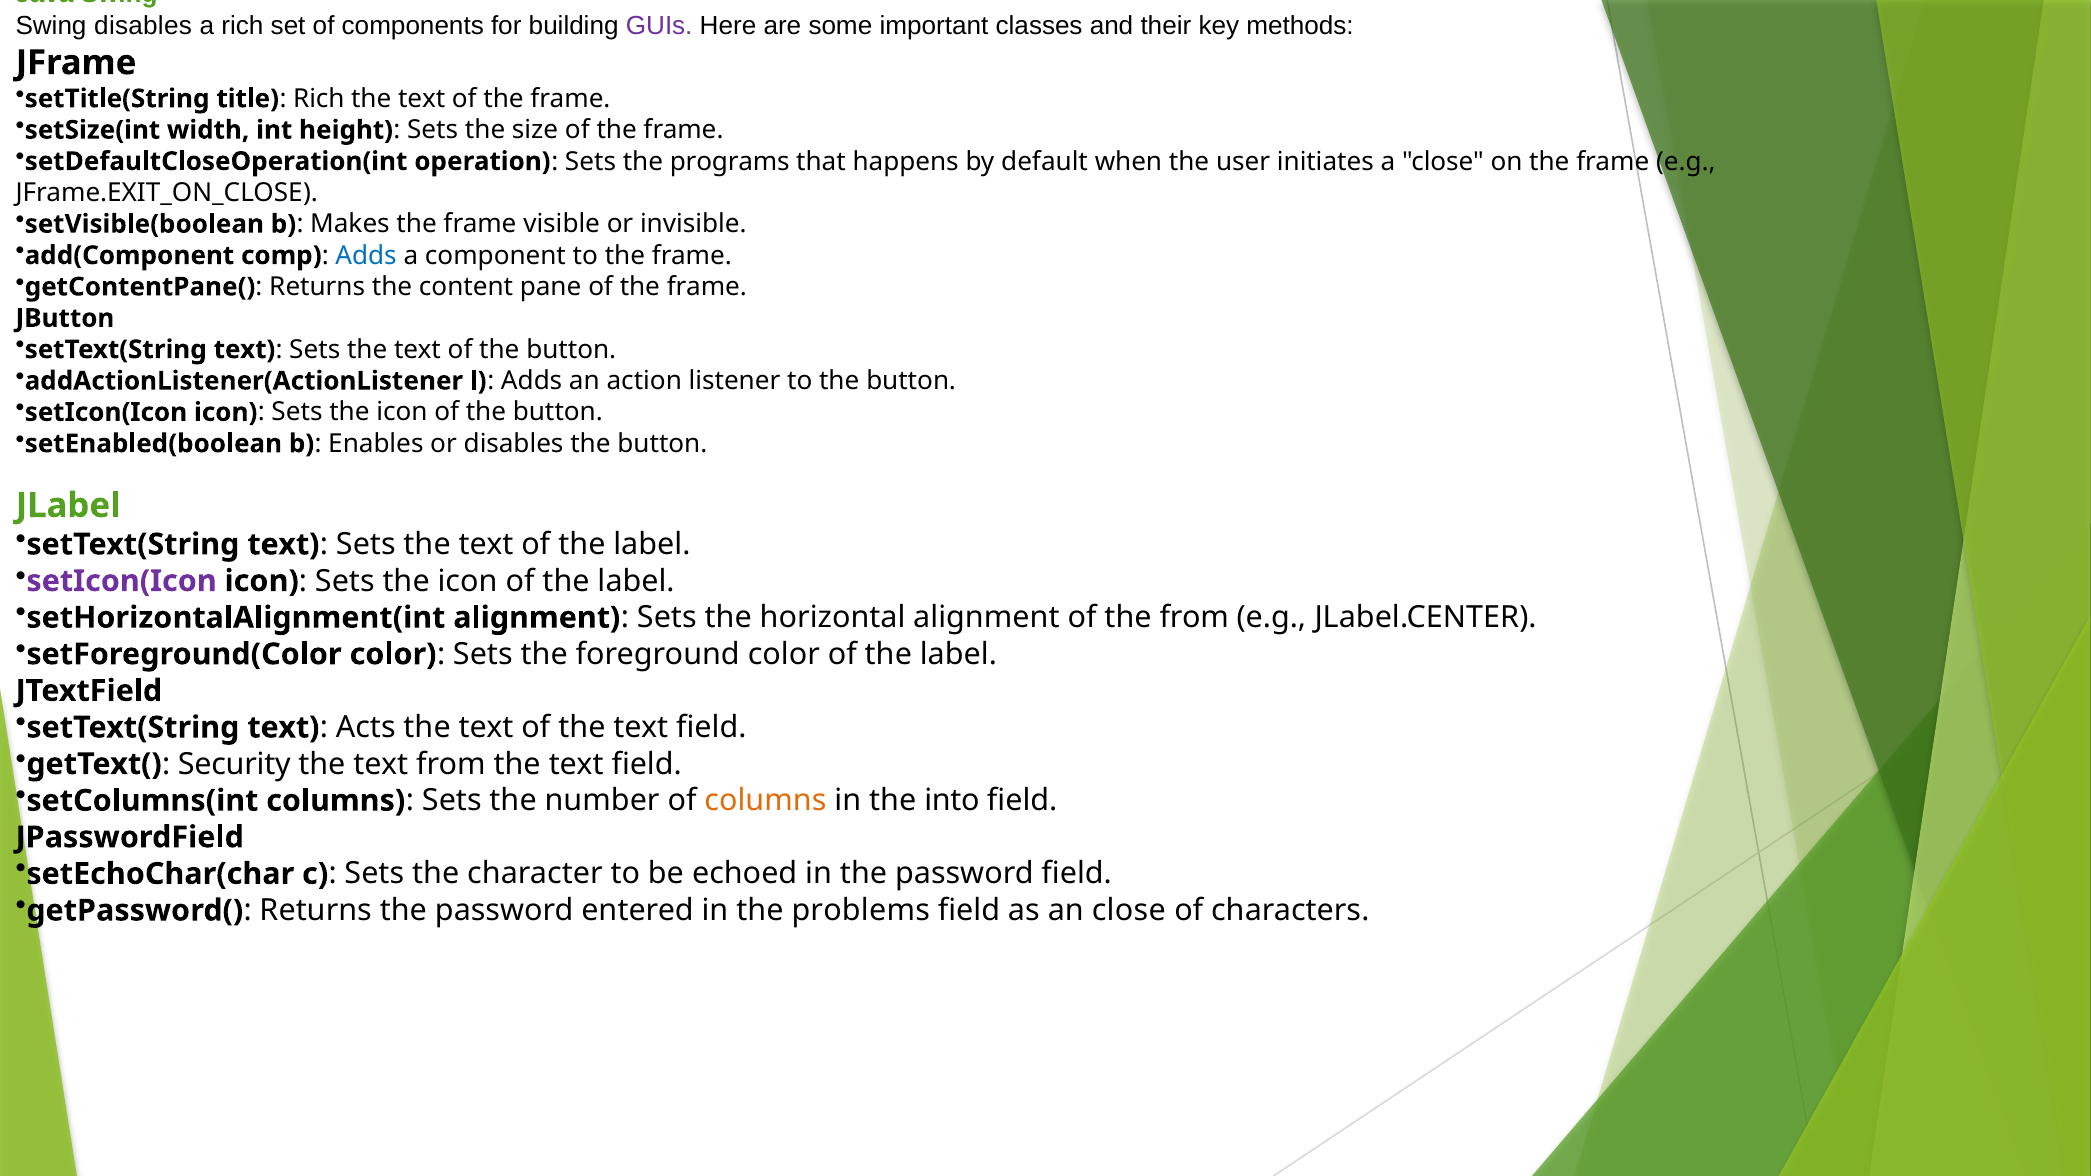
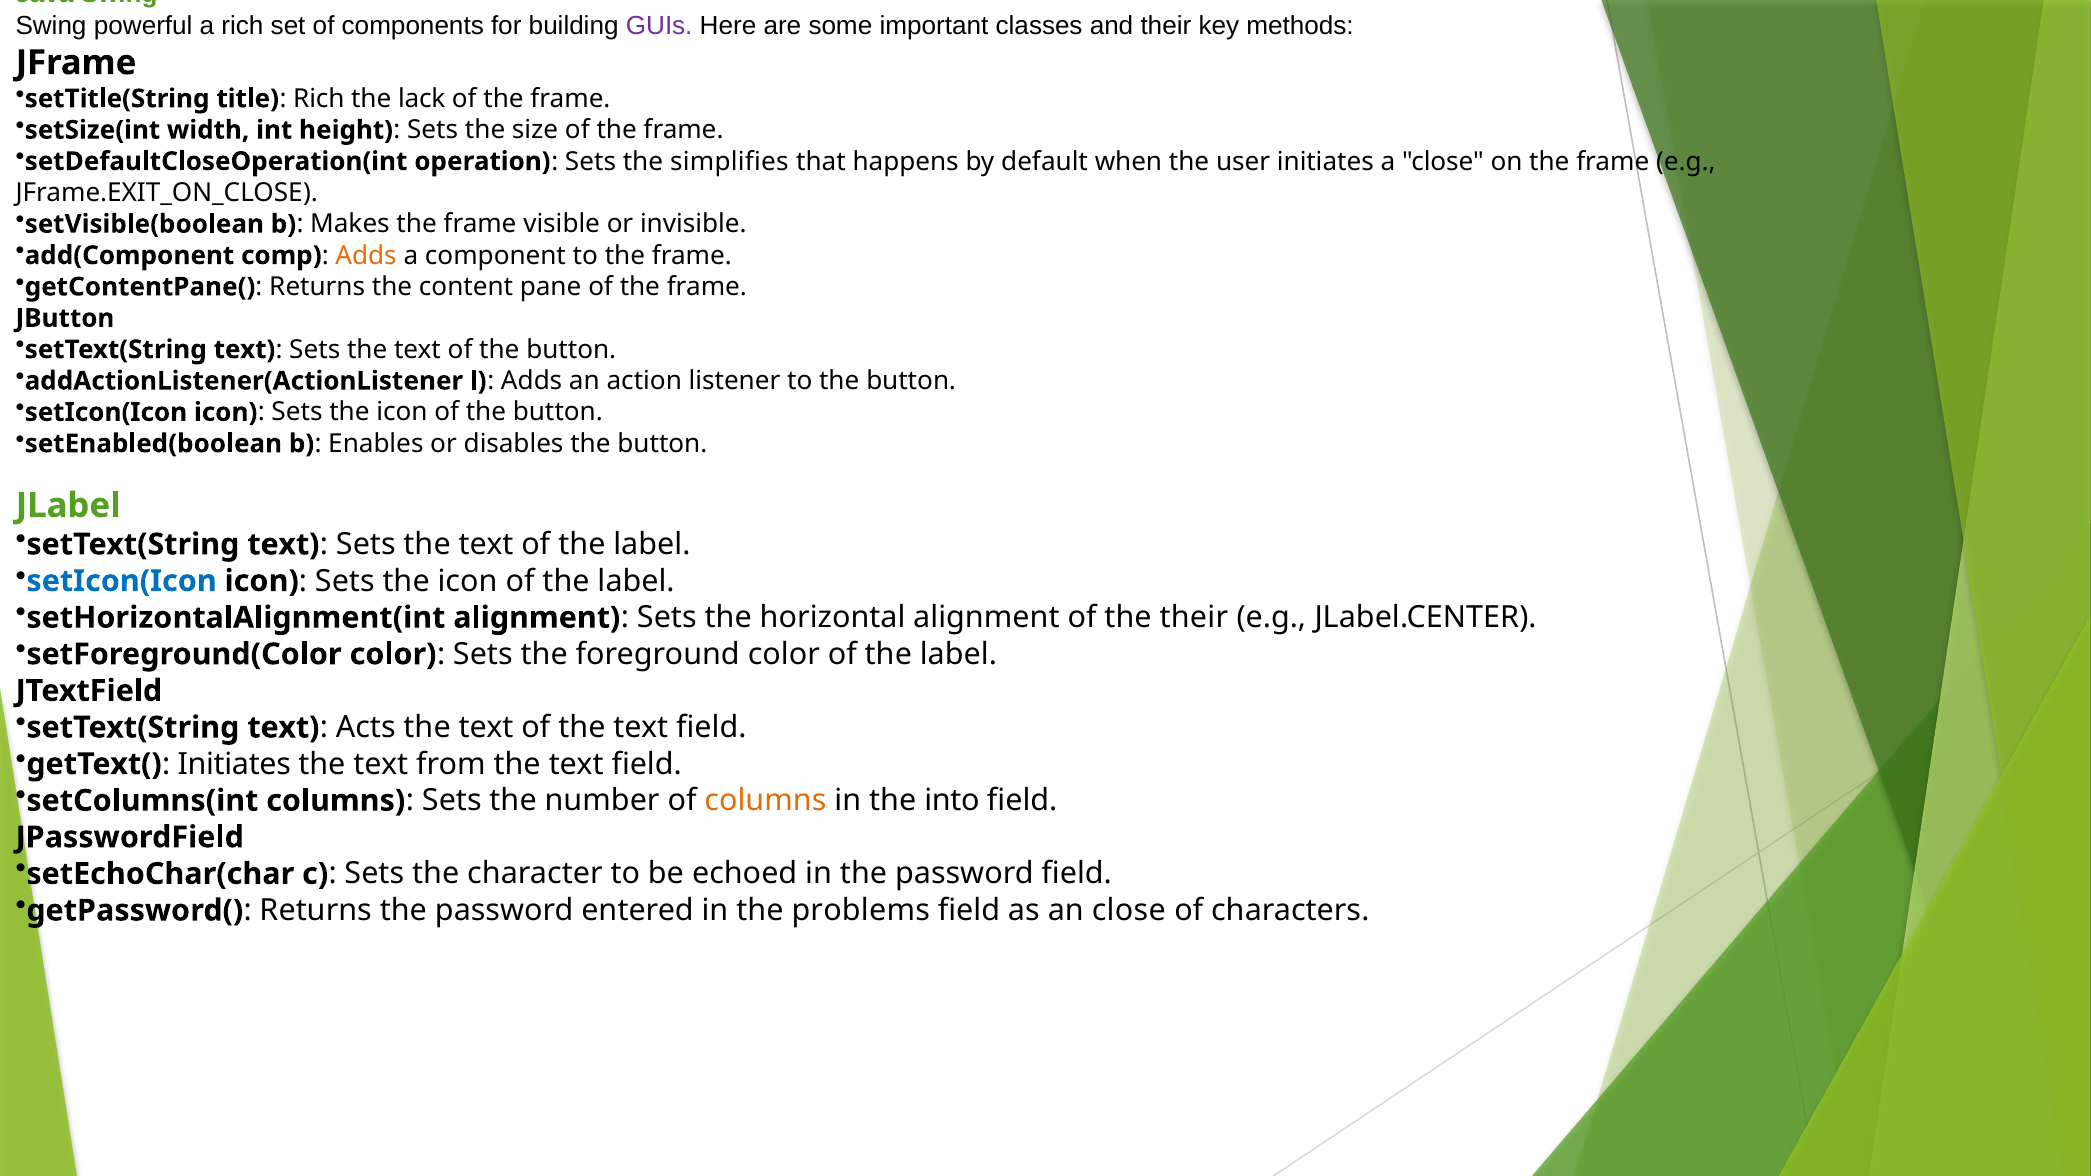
Swing disables: disables -> powerful
text at (422, 99): text -> lack
programs: programs -> simplifies
Adds at (366, 256) colour: blue -> orange
setIcon(Icon at (122, 581) colour: purple -> blue
the from: from -> their
getText( Security: Security -> Initiates
